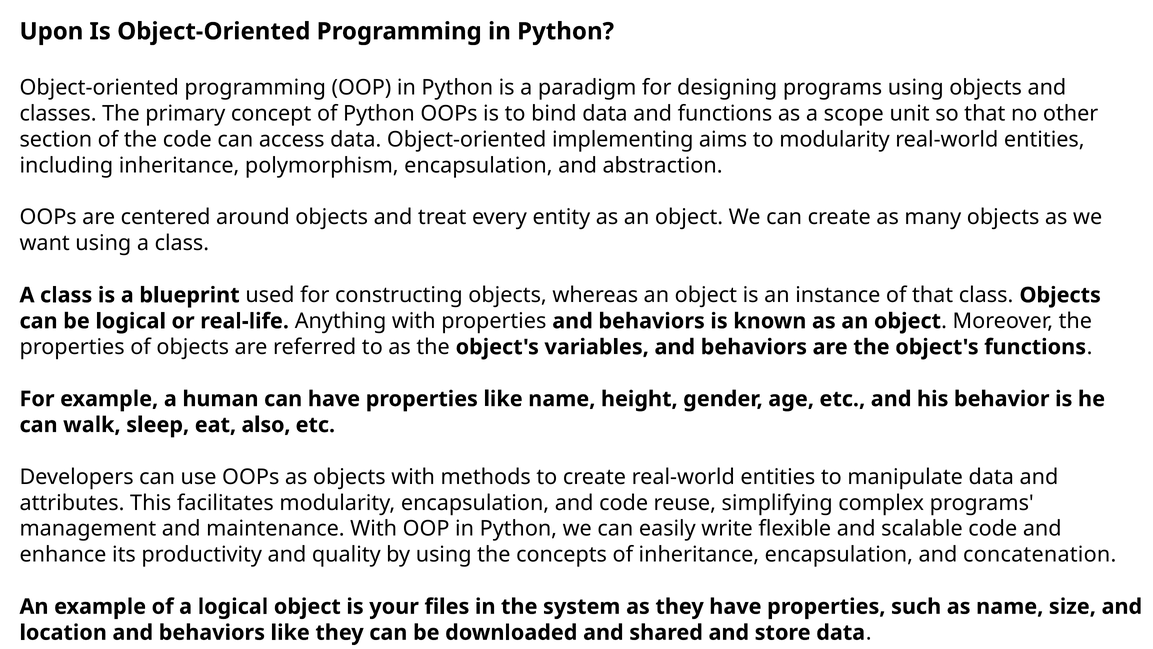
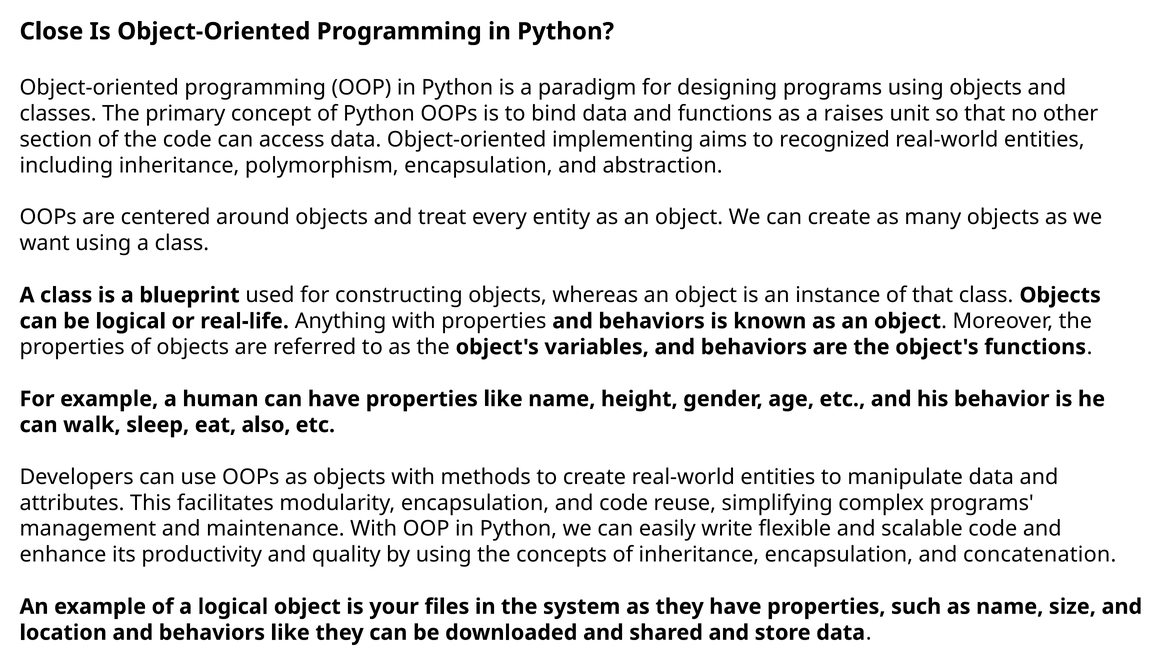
Upon: Upon -> Close
scope: scope -> raises
to modularity: modularity -> recognized
